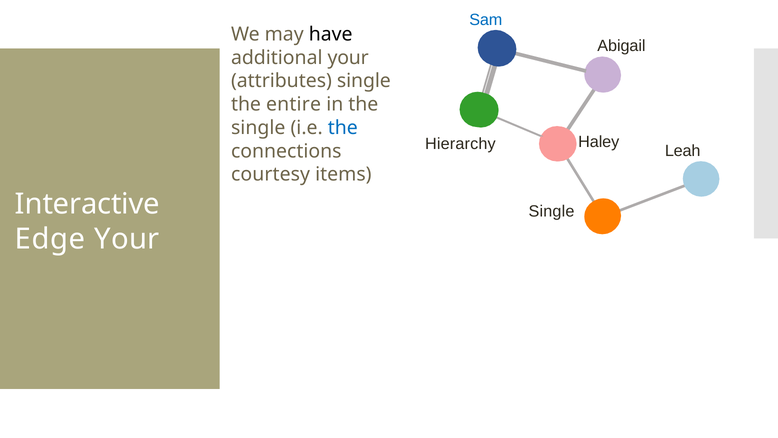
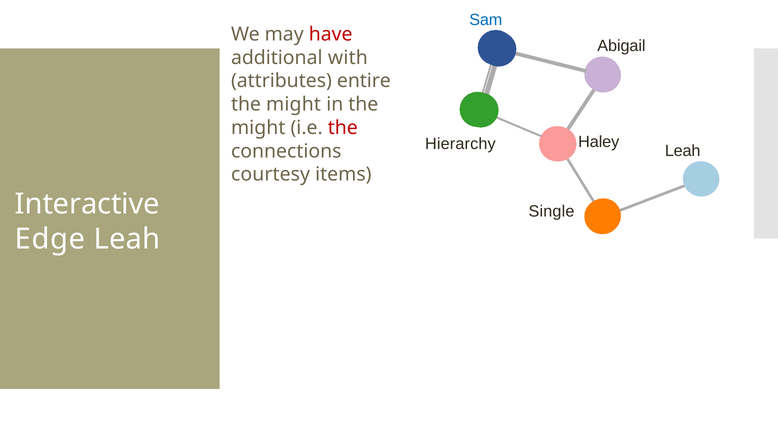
have colour: black -> red
additional your: your -> with
attributes single: single -> entire
entire at (294, 104): entire -> might
single at (258, 128): single -> might
the at (343, 128) colour: blue -> red
Edge Your: Your -> Leah
